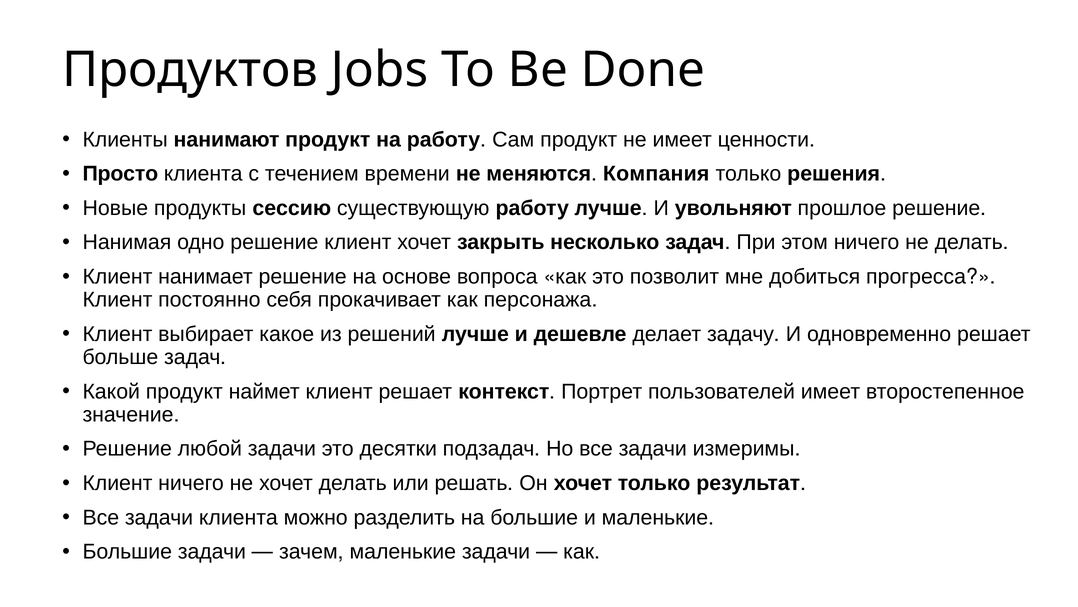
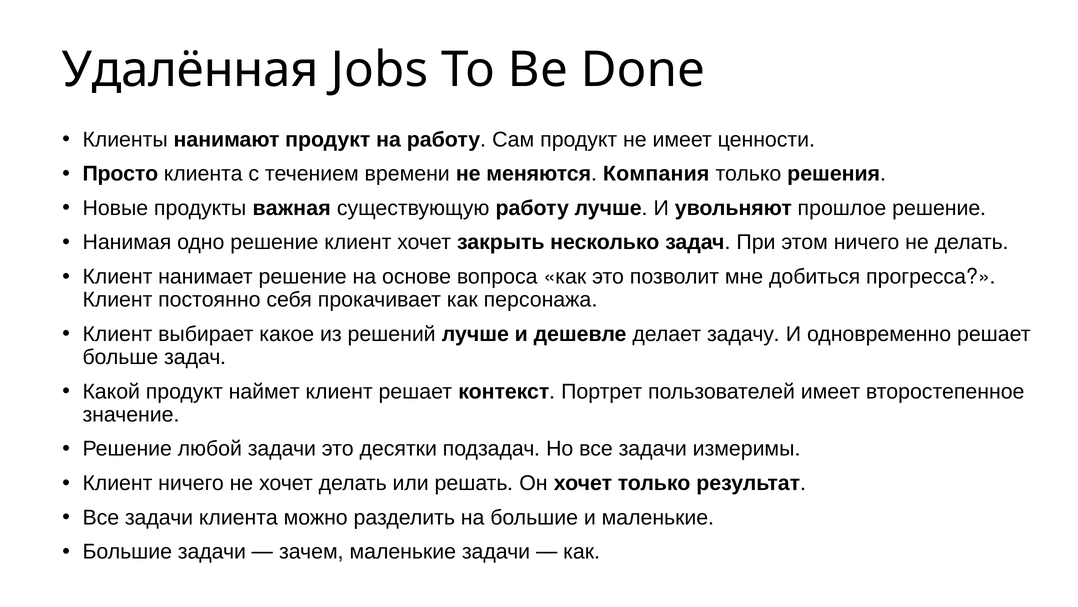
Продуктов: Продуктов -> Удалённая
сессию: сессию -> важная
